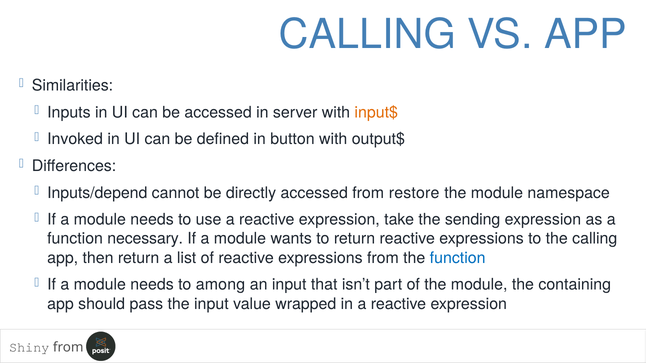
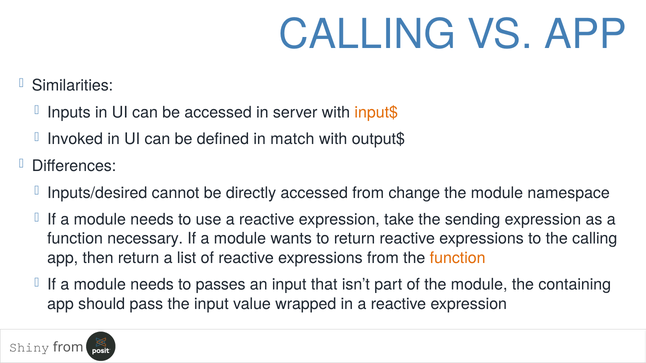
button: button -> match
Inputs/depend: Inputs/depend -> Inputs/desired
restore: restore -> change
function at (458, 258) colour: blue -> orange
among: among -> passes
